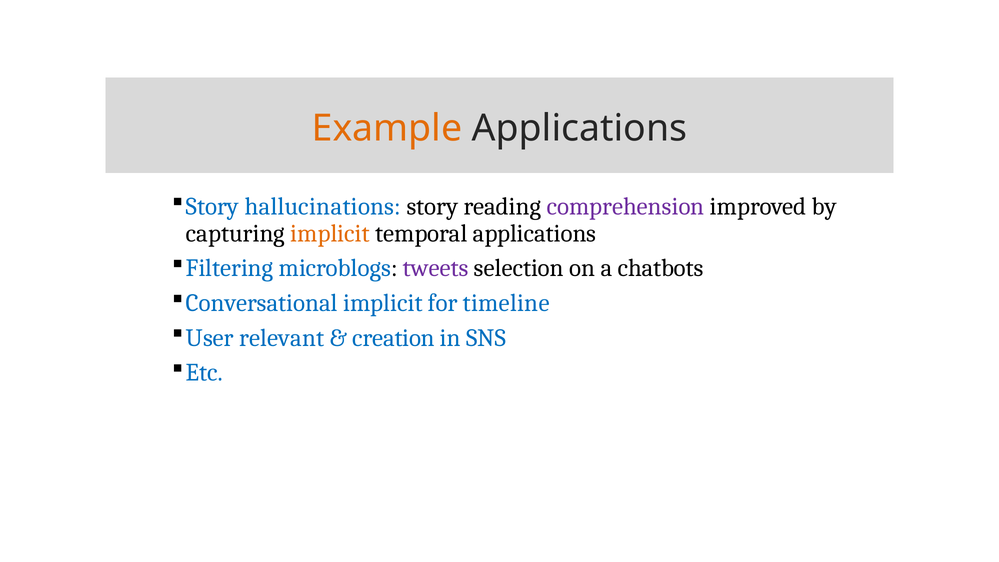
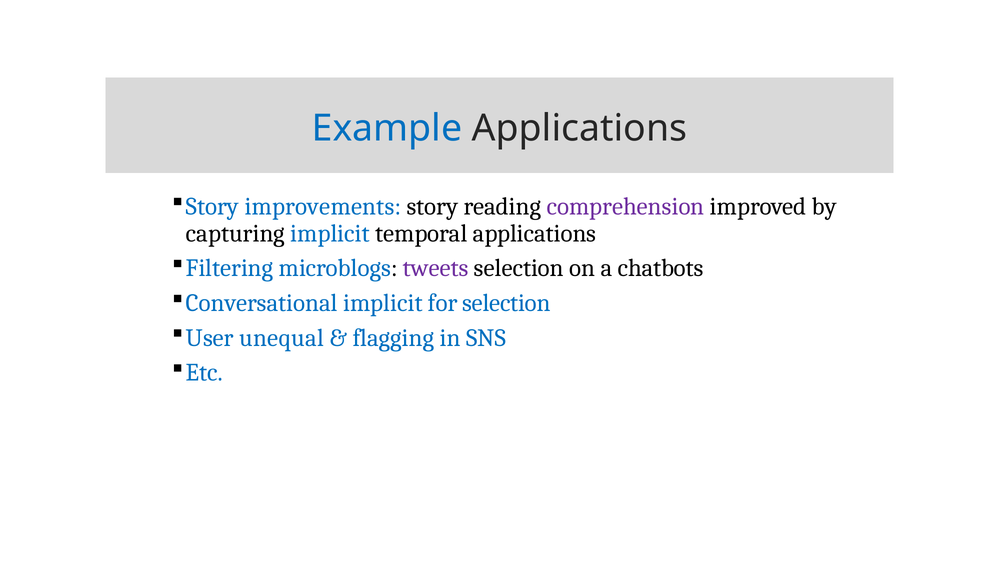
Example colour: orange -> blue
hallucinations: hallucinations -> improvements
implicit at (330, 233) colour: orange -> blue
for timeline: timeline -> selection
relevant: relevant -> unequal
creation: creation -> flagging
